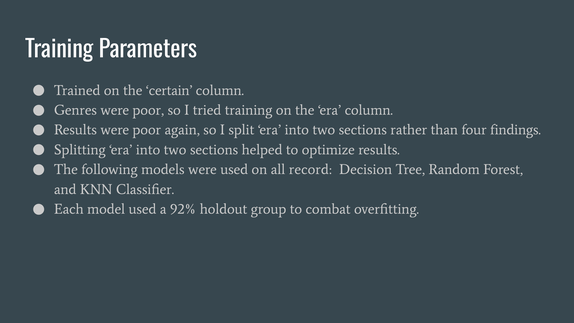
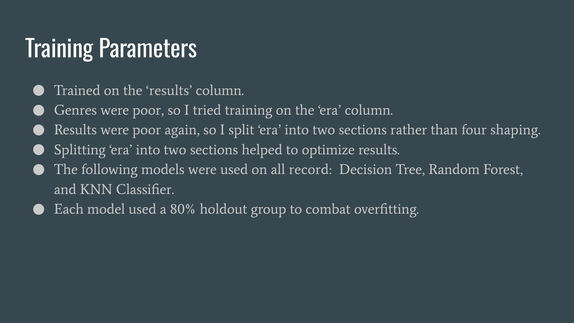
the certain: certain -> results
findings: findings -> shaping
92%: 92% -> 80%
